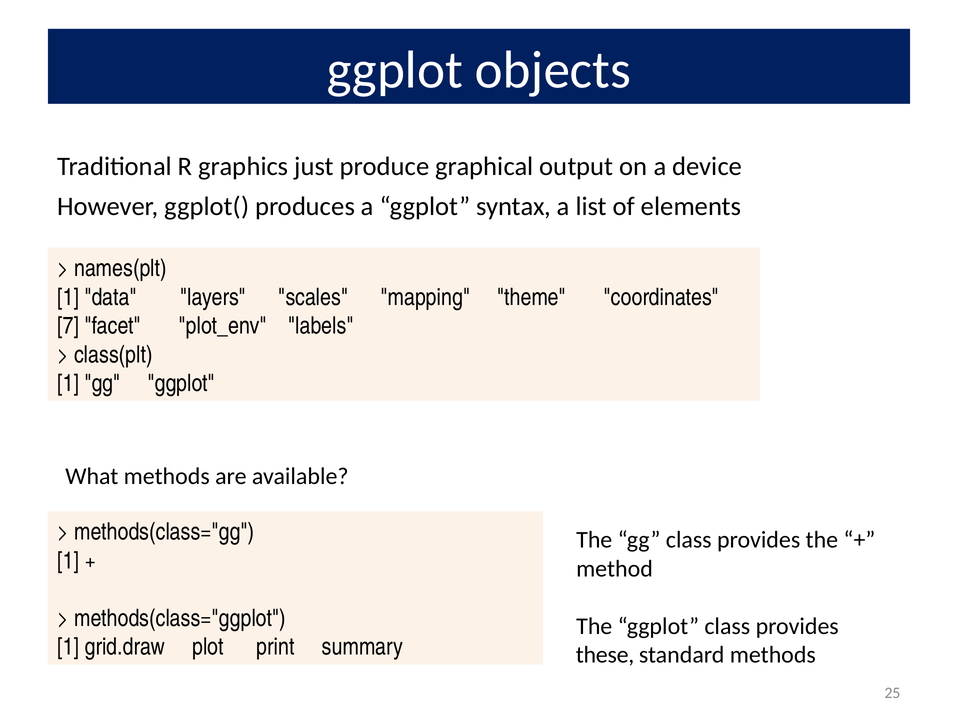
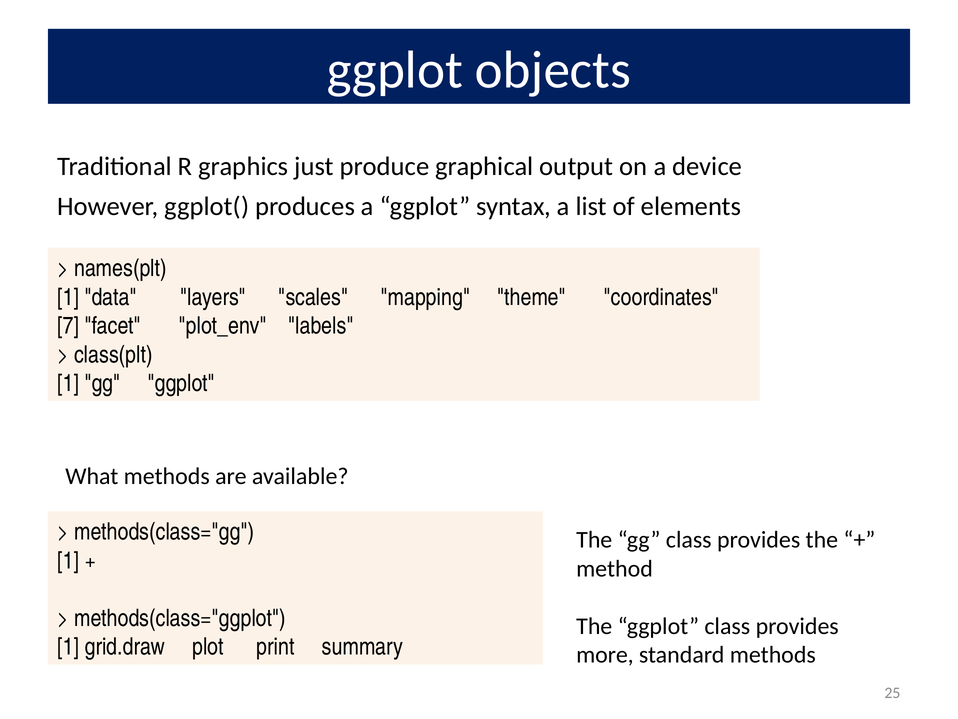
these: these -> more
